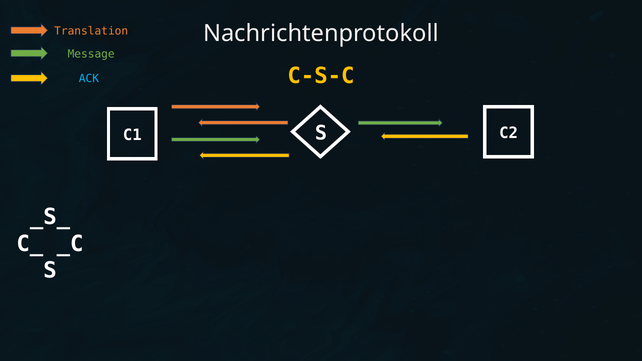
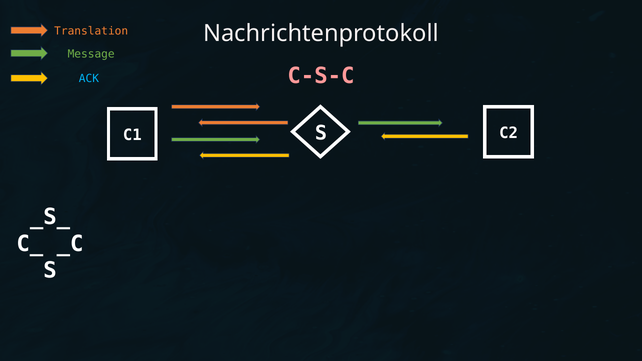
C-S-C colour: yellow -> pink
